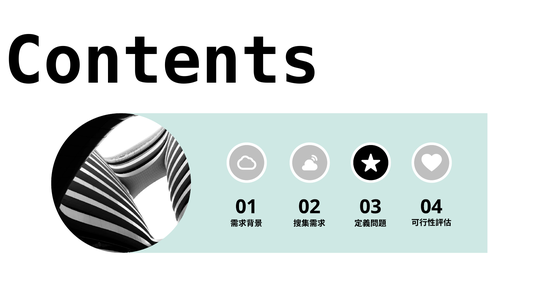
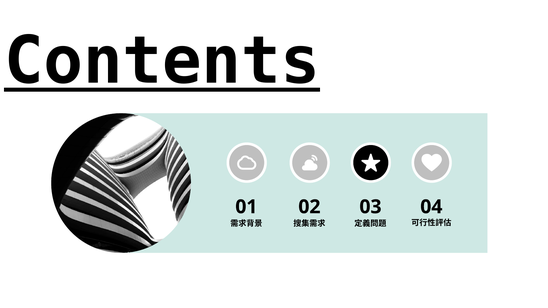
Contents underline: none -> present
